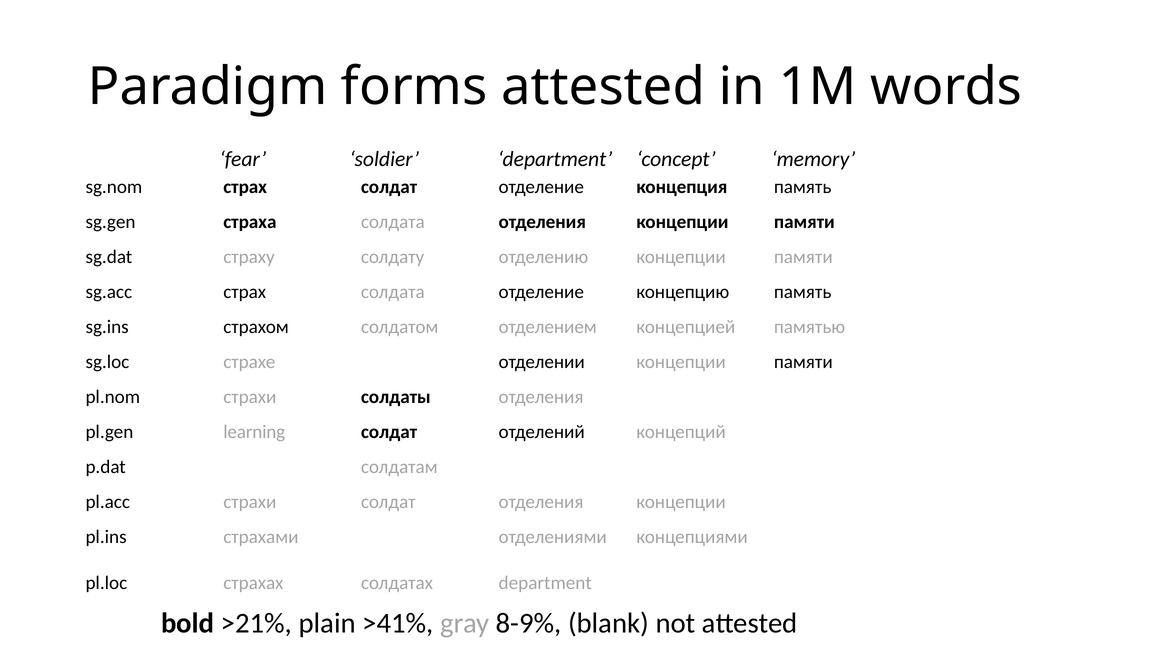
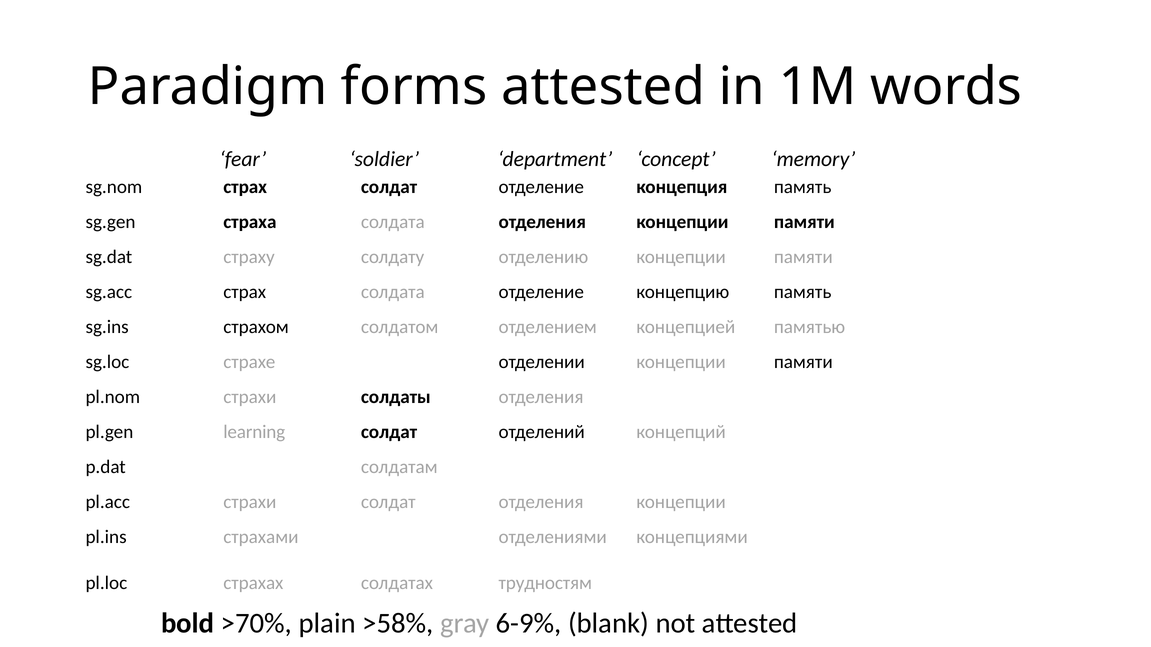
солдатах department: department -> трудностям
>21%: >21% -> >70%
>41%: >41% -> >58%
8-9%: 8-9% -> 6-9%
